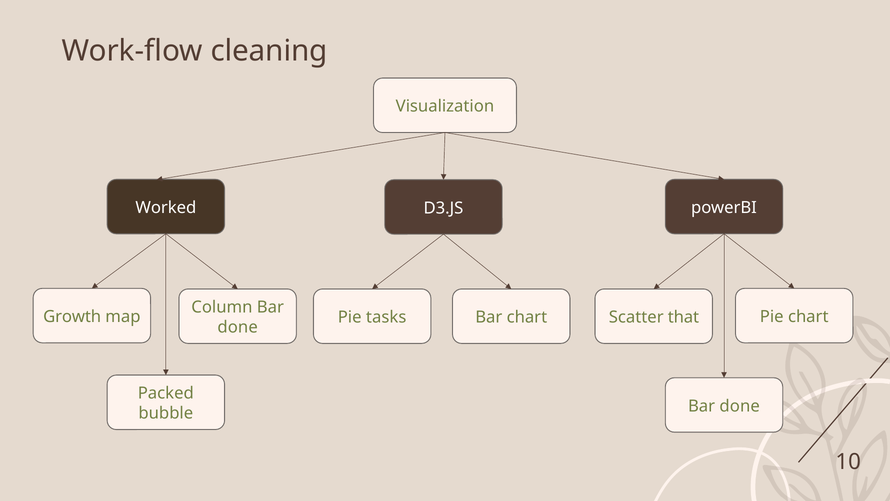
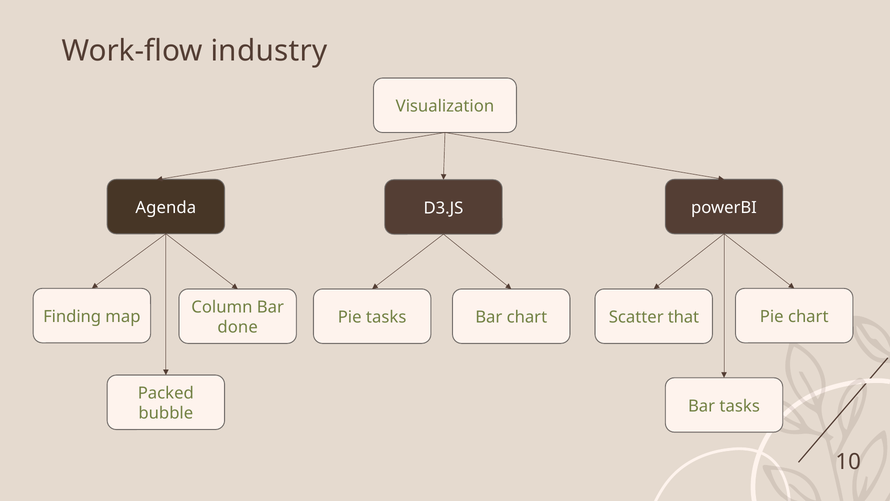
cleaning: cleaning -> industry
Worked: Worked -> Agenda
Growth: Growth -> Finding
bubble Bar done: done -> tasks
